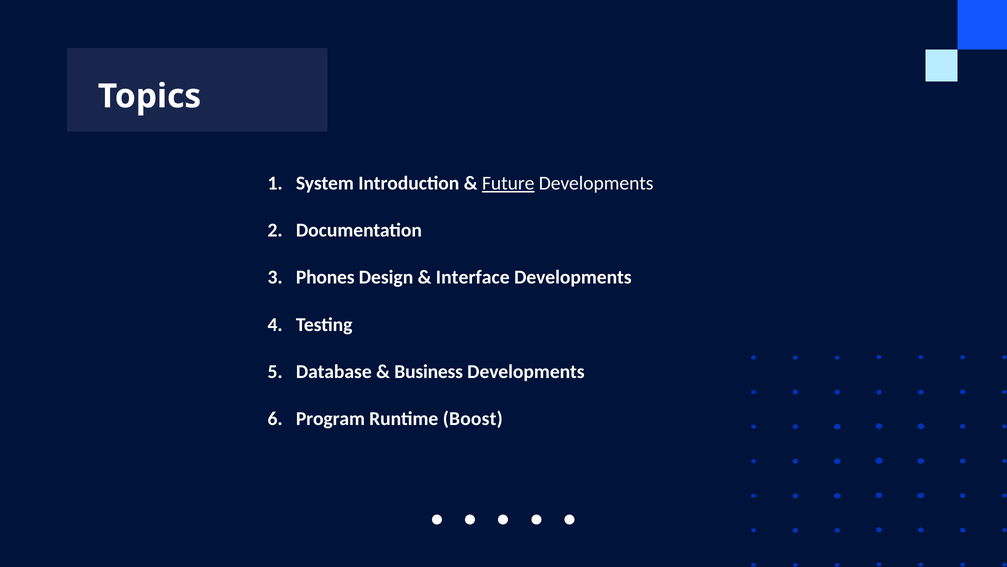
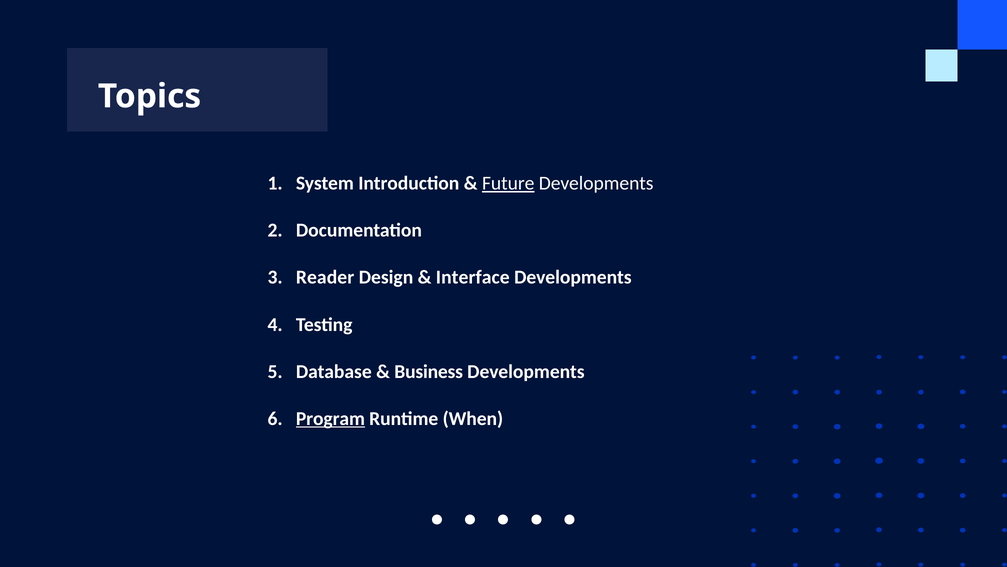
Phones: Phones -> Reader
Program underline: none -> present
Boost: Boost -> When
